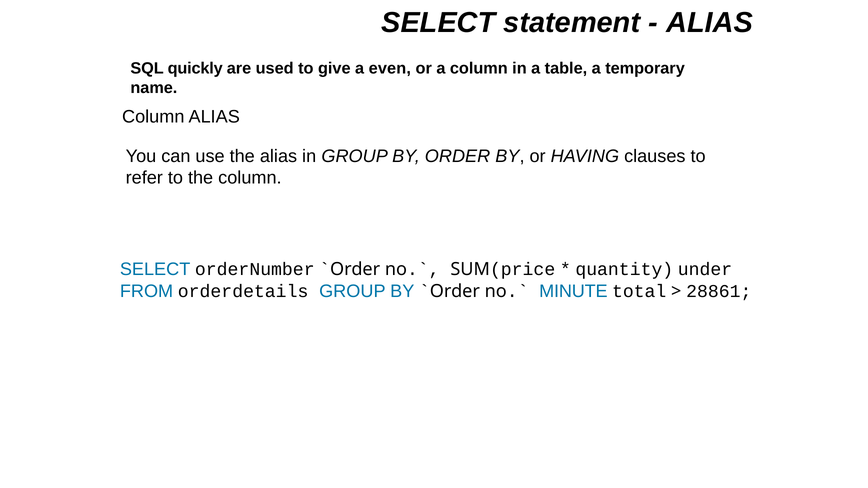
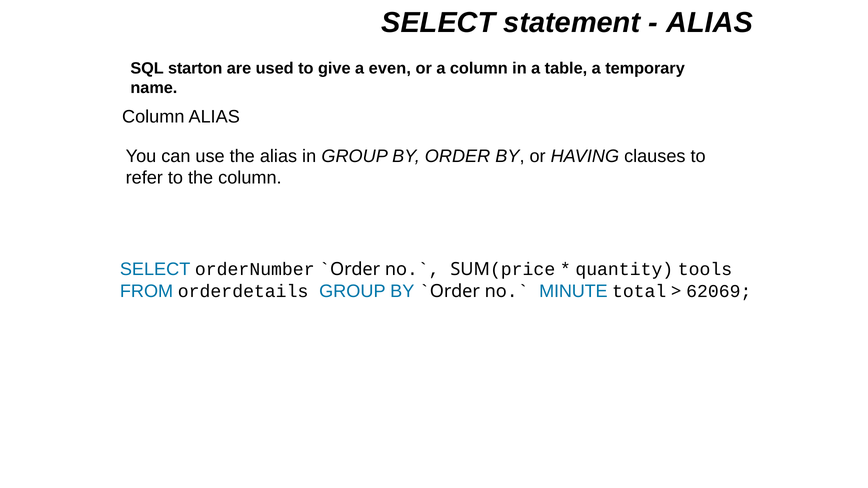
quickly: quickly -> starton
under: under -> tools
28861: 28861 -> 62069
